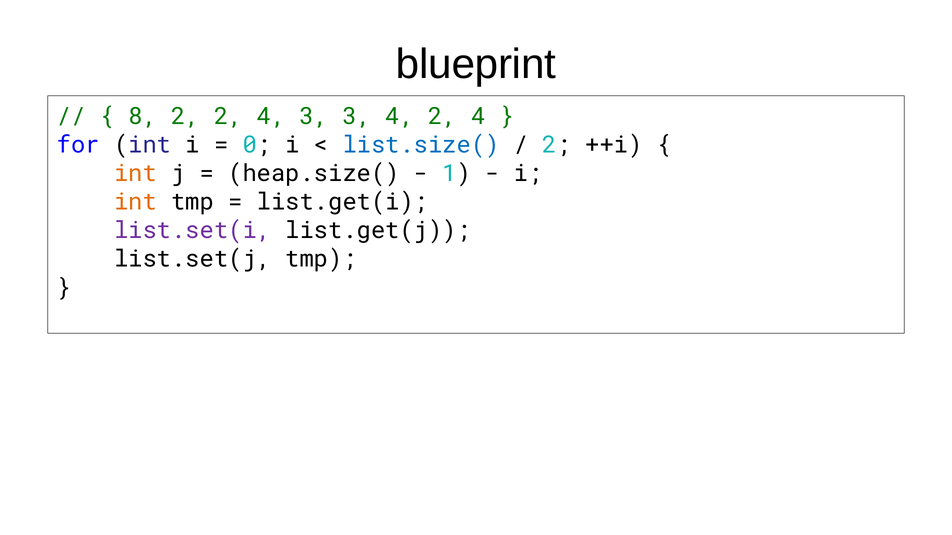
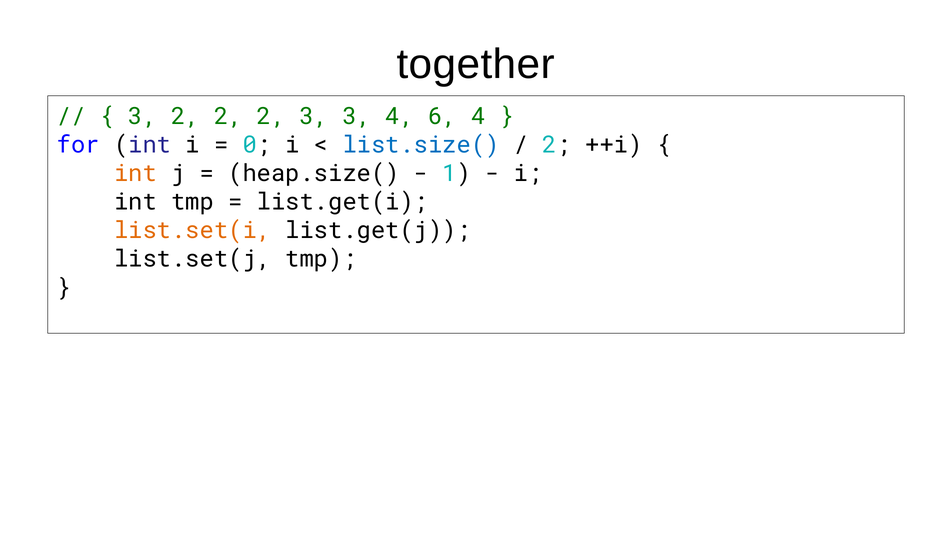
blueprint: blueprint -> together
8 at (143, 117): 8 -> 3
2 2 4: 4 -> 2
4 2: 2 -> 6
int at (135, 202) colour: orange -> black
list.set(i colour: purple -> orange
